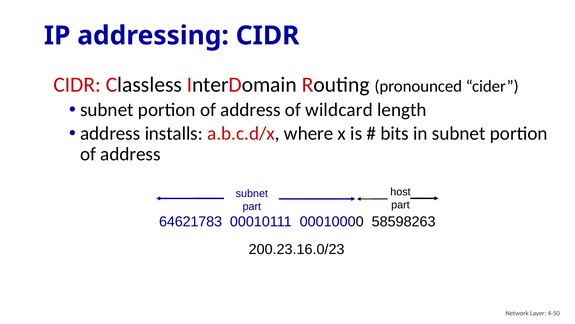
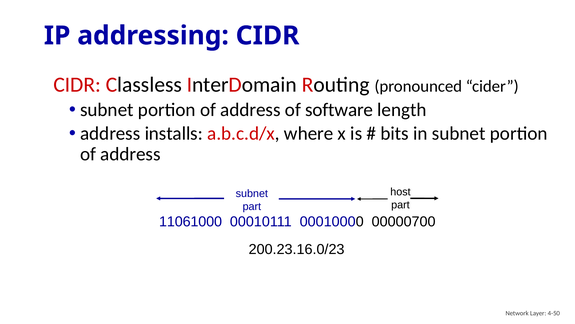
wildcard: wildcard -> software
64621783: 64621783 -> 11061000
58598263: 58598263 -> 00000700
